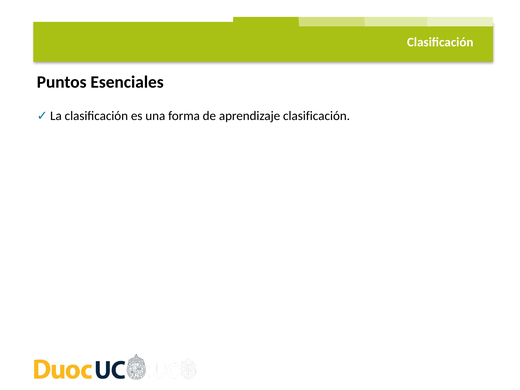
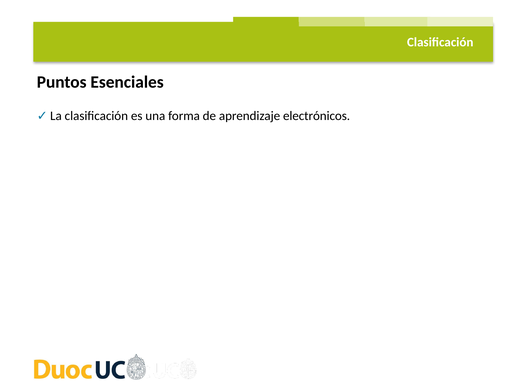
aprendizaje clasificación: clasificación -> electrónicos
